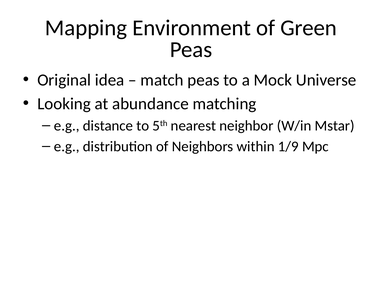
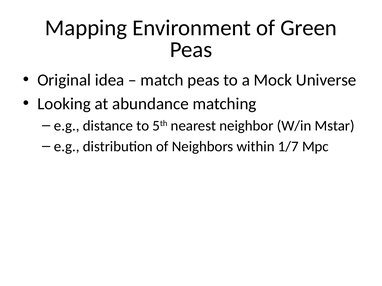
1/9: 1/9 -> 1/7
